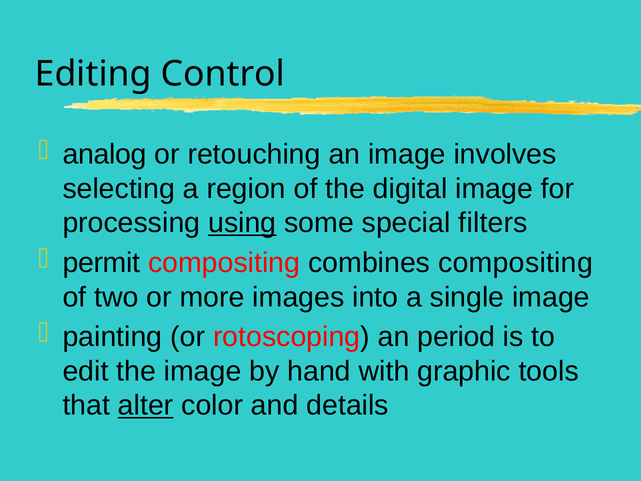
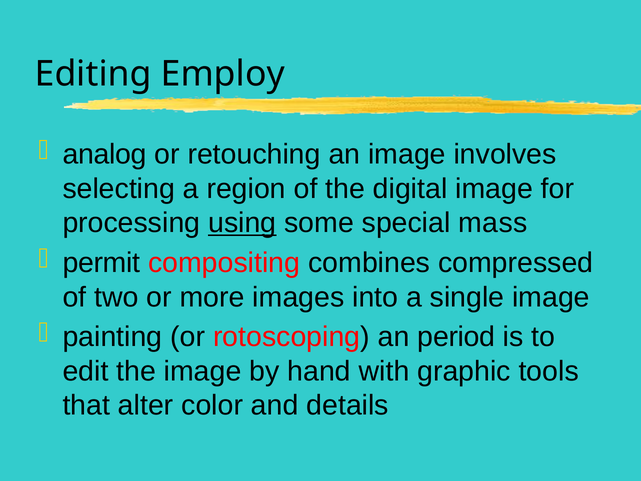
Control: Control -> Employ
filters: filters -> mass
combines compositing: compositing -> compressed
alter underline: present -> none
